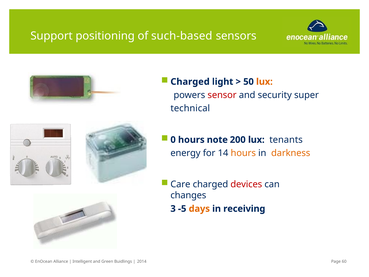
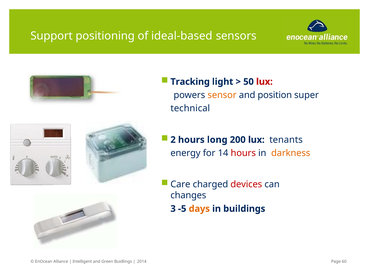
such-based: such-based -> ideal-based
Charged at (190, 82): Charged -> Tracking
lux at (264, 82) colour: orange -> red
sensor colour: red -> orange
security: security -> position
0: 0 -> 2
note: note -> long
hours at (243, 153) colour: orange -> red
receiving: receiving -> buildings
